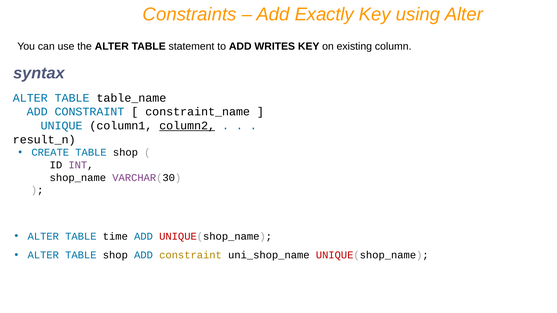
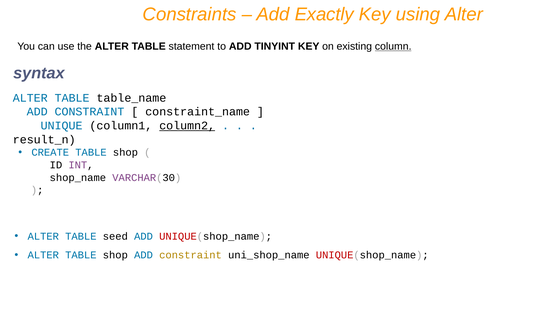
WRITES: WRITES -> TINYINT
column underline: none -> present
time: time -> seed
